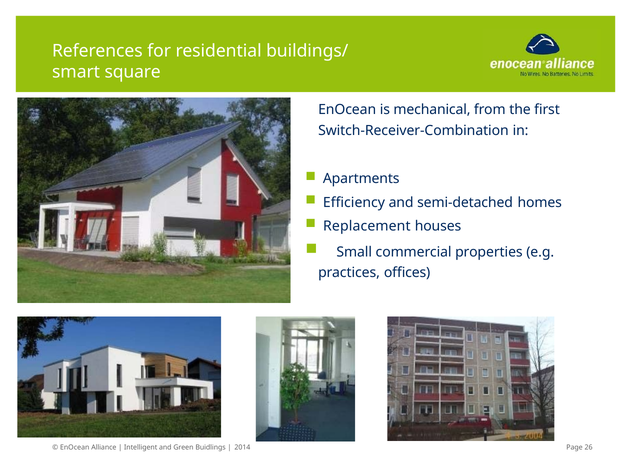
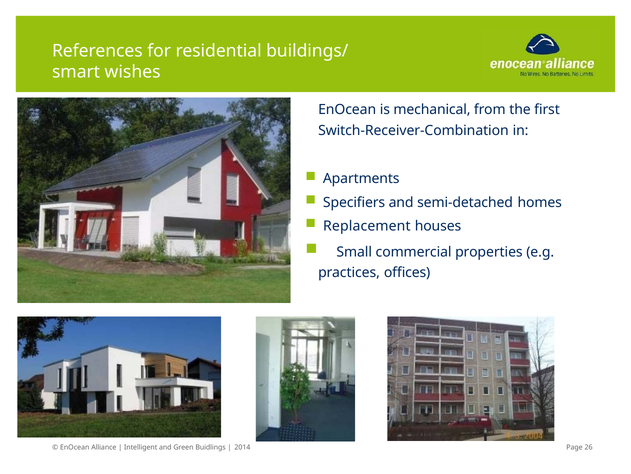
square: square -> wishes
Efficiency: Efficiency -> Specifiers
